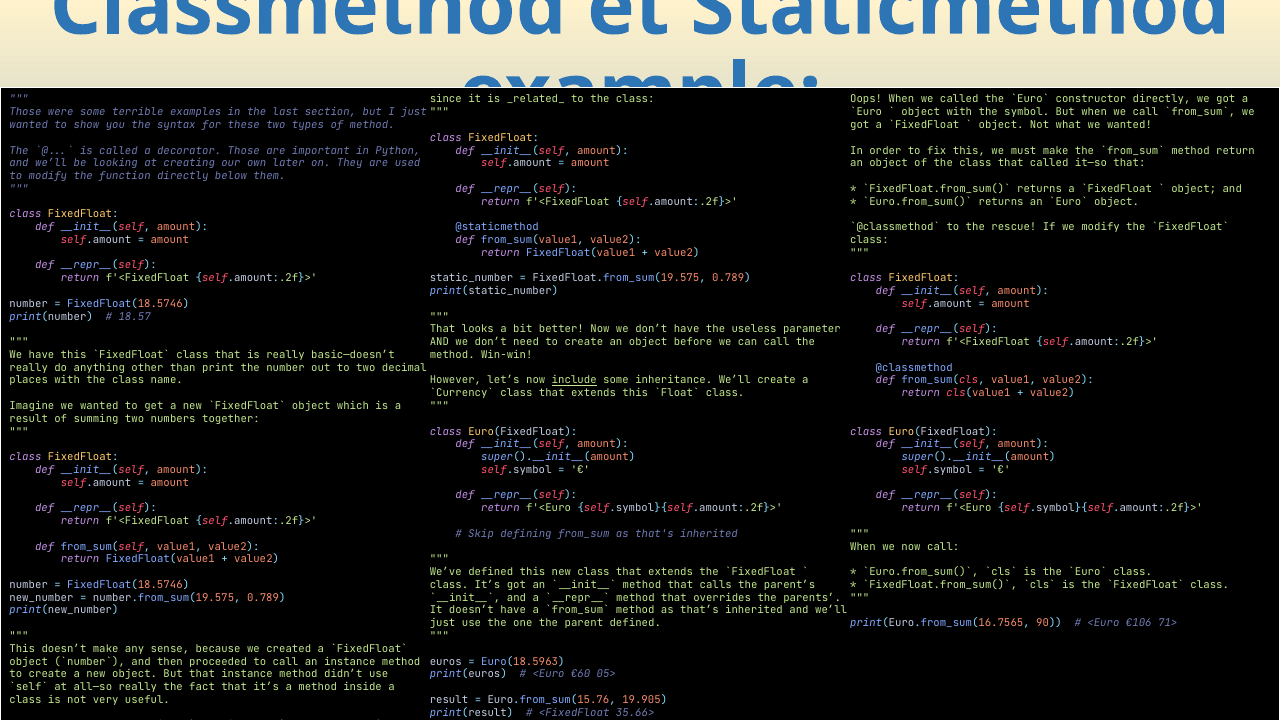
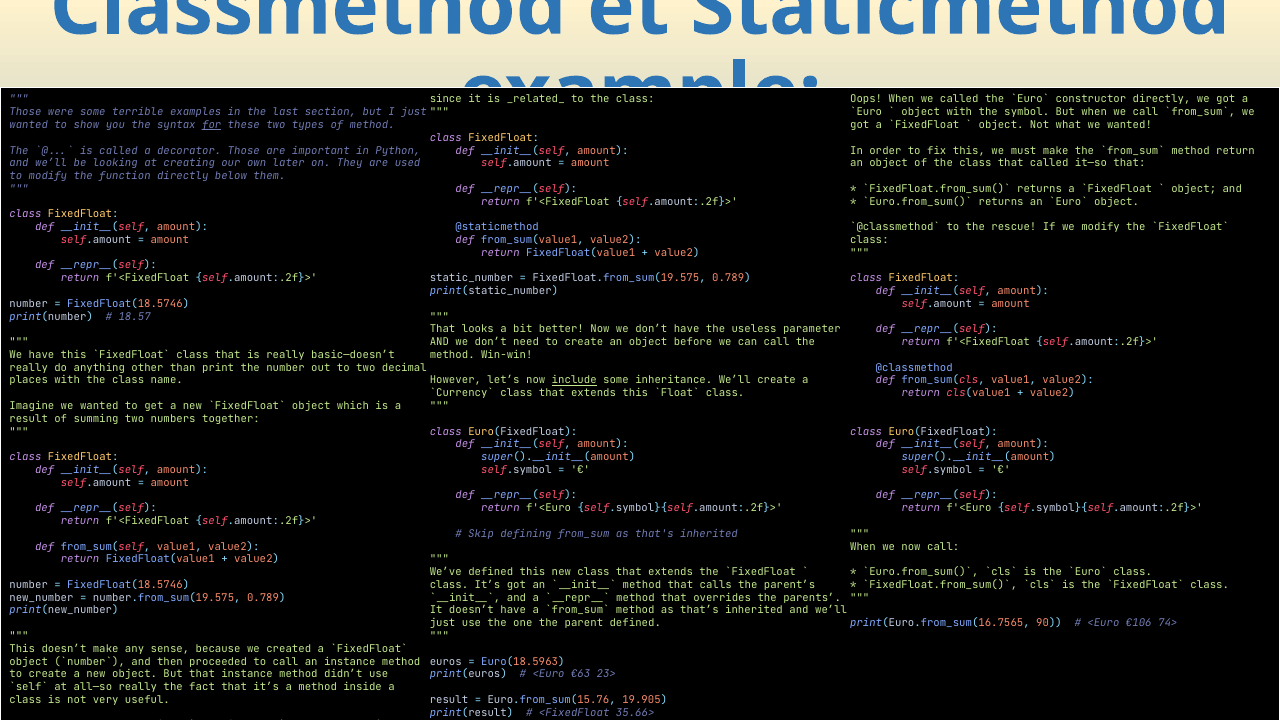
for underline: none -> present
€106.71>: €106.71> -> €106.74>
€60.05>: €60.05> -> €63.23>
